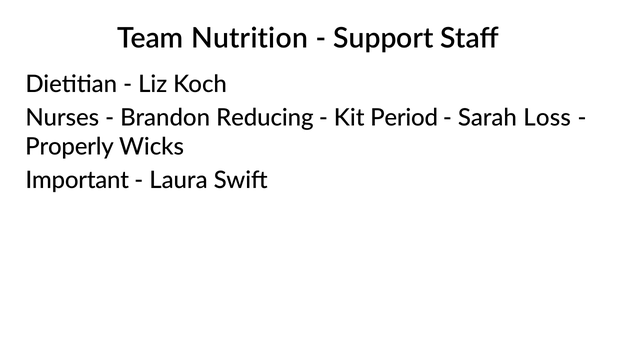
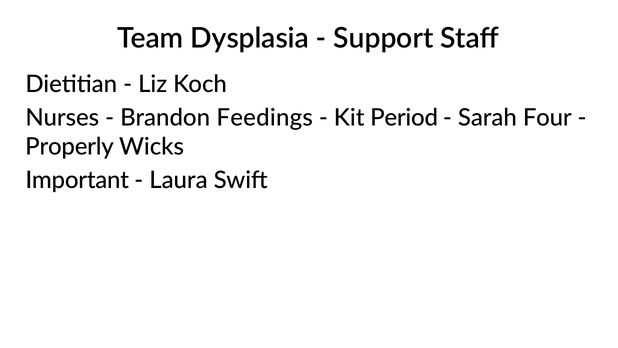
Nutrition: Nutrition -> Dysplasia
Reducing: Reducing -> Feedings
Loss: Loss -> Four
